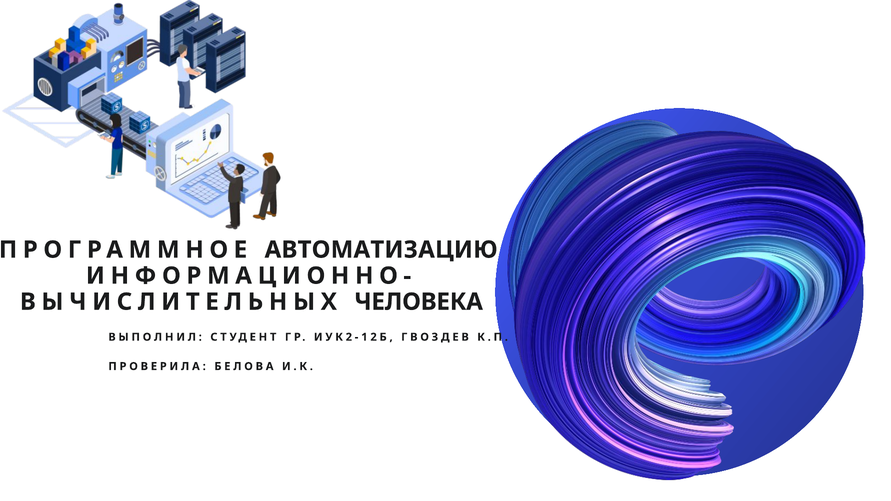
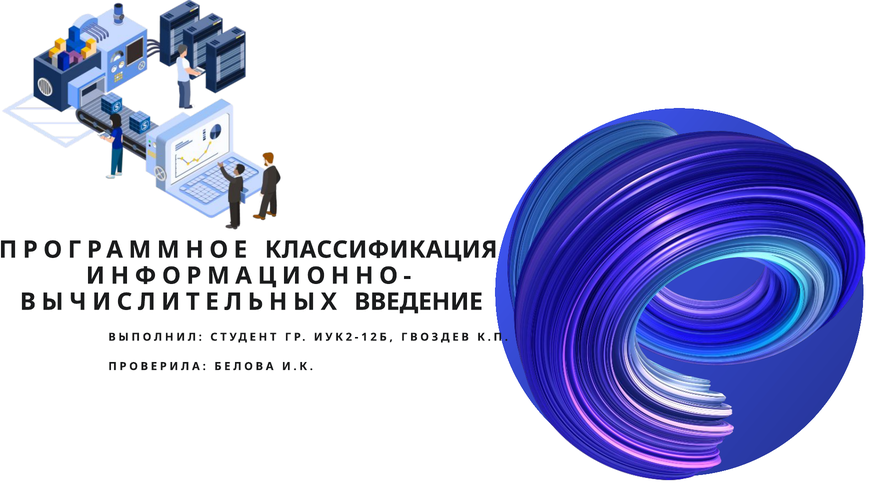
АВТОМАТИЗАЦИЮ: АВТОМАТИЗАЦИЮ -> КЛАССИФИКАЦИЯ
ЧЕЛОВЕКА: ЧЕЛОВЕКА -> ВВЕДЕНИЕ
